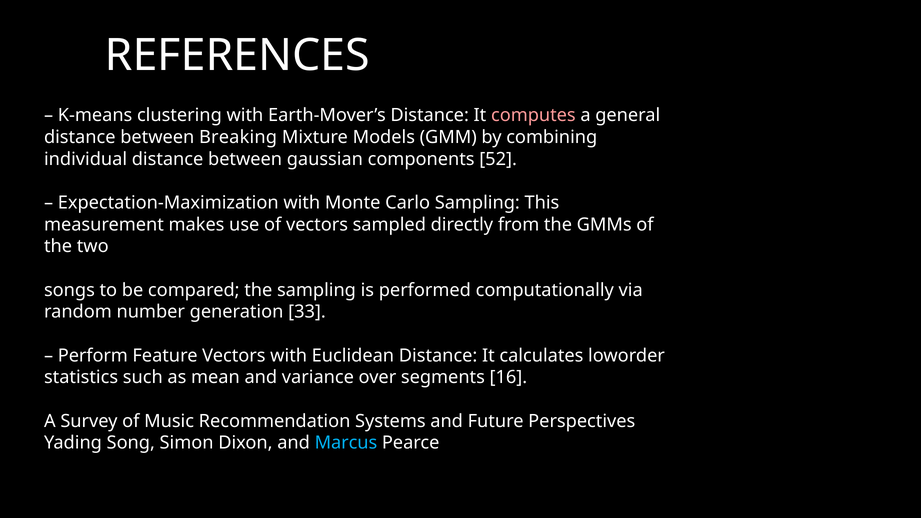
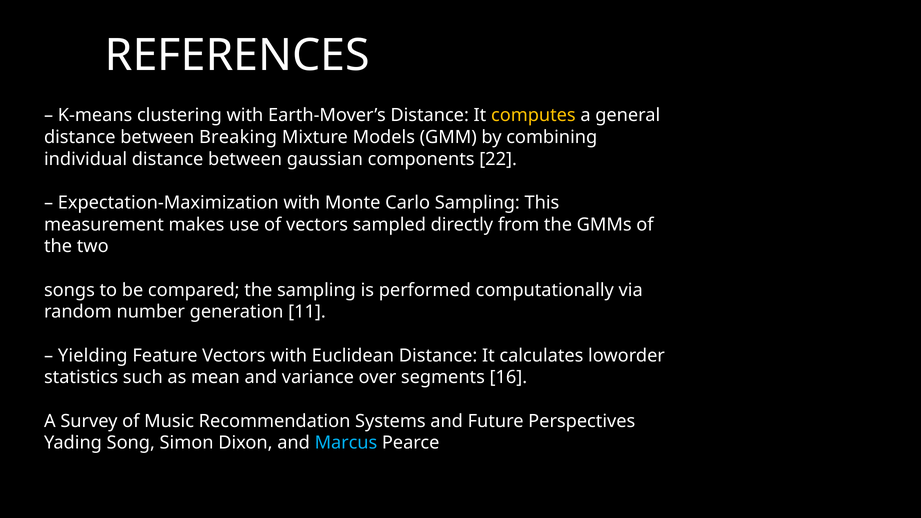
computes colour: pink -> yellow
52: 52 -> 22
33: 33 -> 11
Perform: Perform -> Yielding
